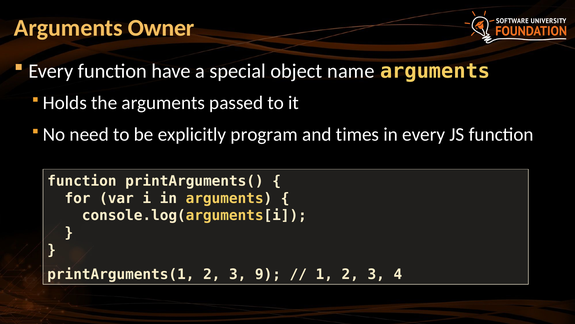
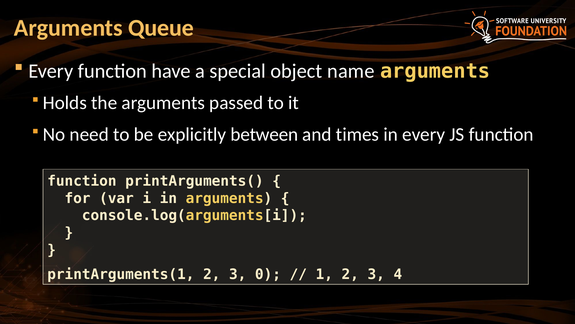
Owner: Owner -> Queue
program: program -> between
9: 9 -> 0
